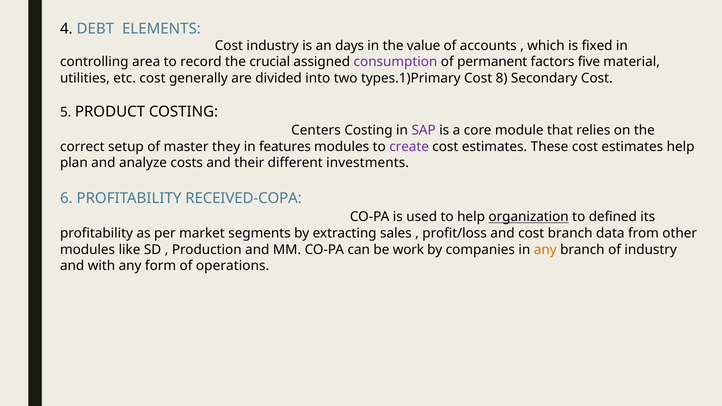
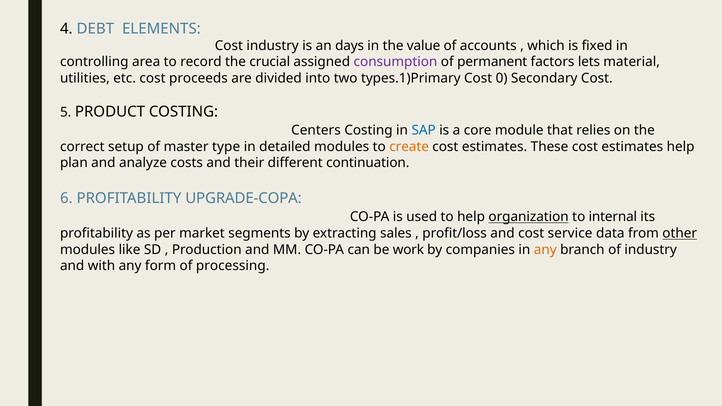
five: five -> lets
generally: generally -> proceeds
8: 8 -> 0
SAP colour: purple -> blue
they: they -> type
features: features -> detailed
create colour: purple -> orange
investments: investments -> continuation
RECEIVED-COPA: RECEIVED-COPA -> UPGRADE-COPA
defined: defined -> internal
cost branch: branch -> service
other underline: none -> present
operations: operations -> processing
